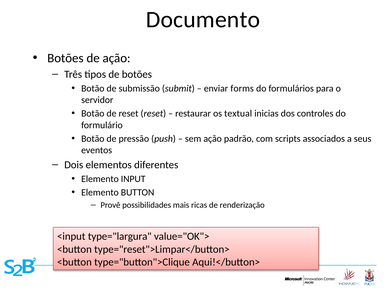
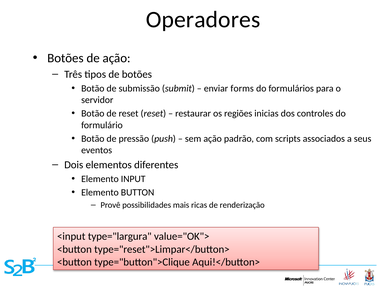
Documento: Documento -> Operadores
textual: textual -> regiões
